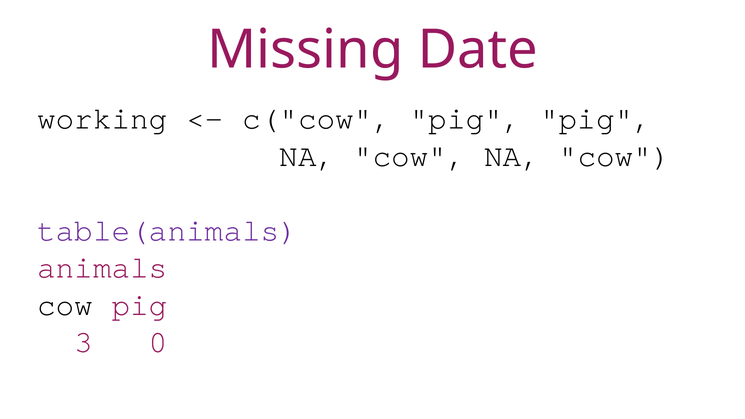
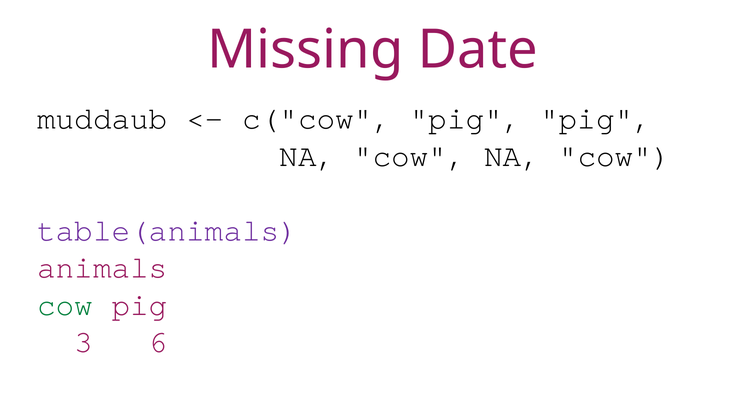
working: working -> muddaub
cow at (65, 305) colour: black -> green
0: 0 -> 6
